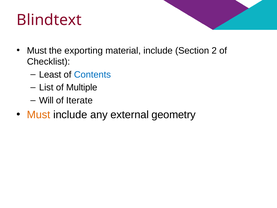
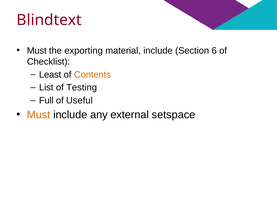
2: 2 -> 6
Contents colour: blue -> orange
Multiple: Multiple -> Testing
Will: Will -> Full
Iterate: Iterate -> Useful
geometry: geometry -> setspace
